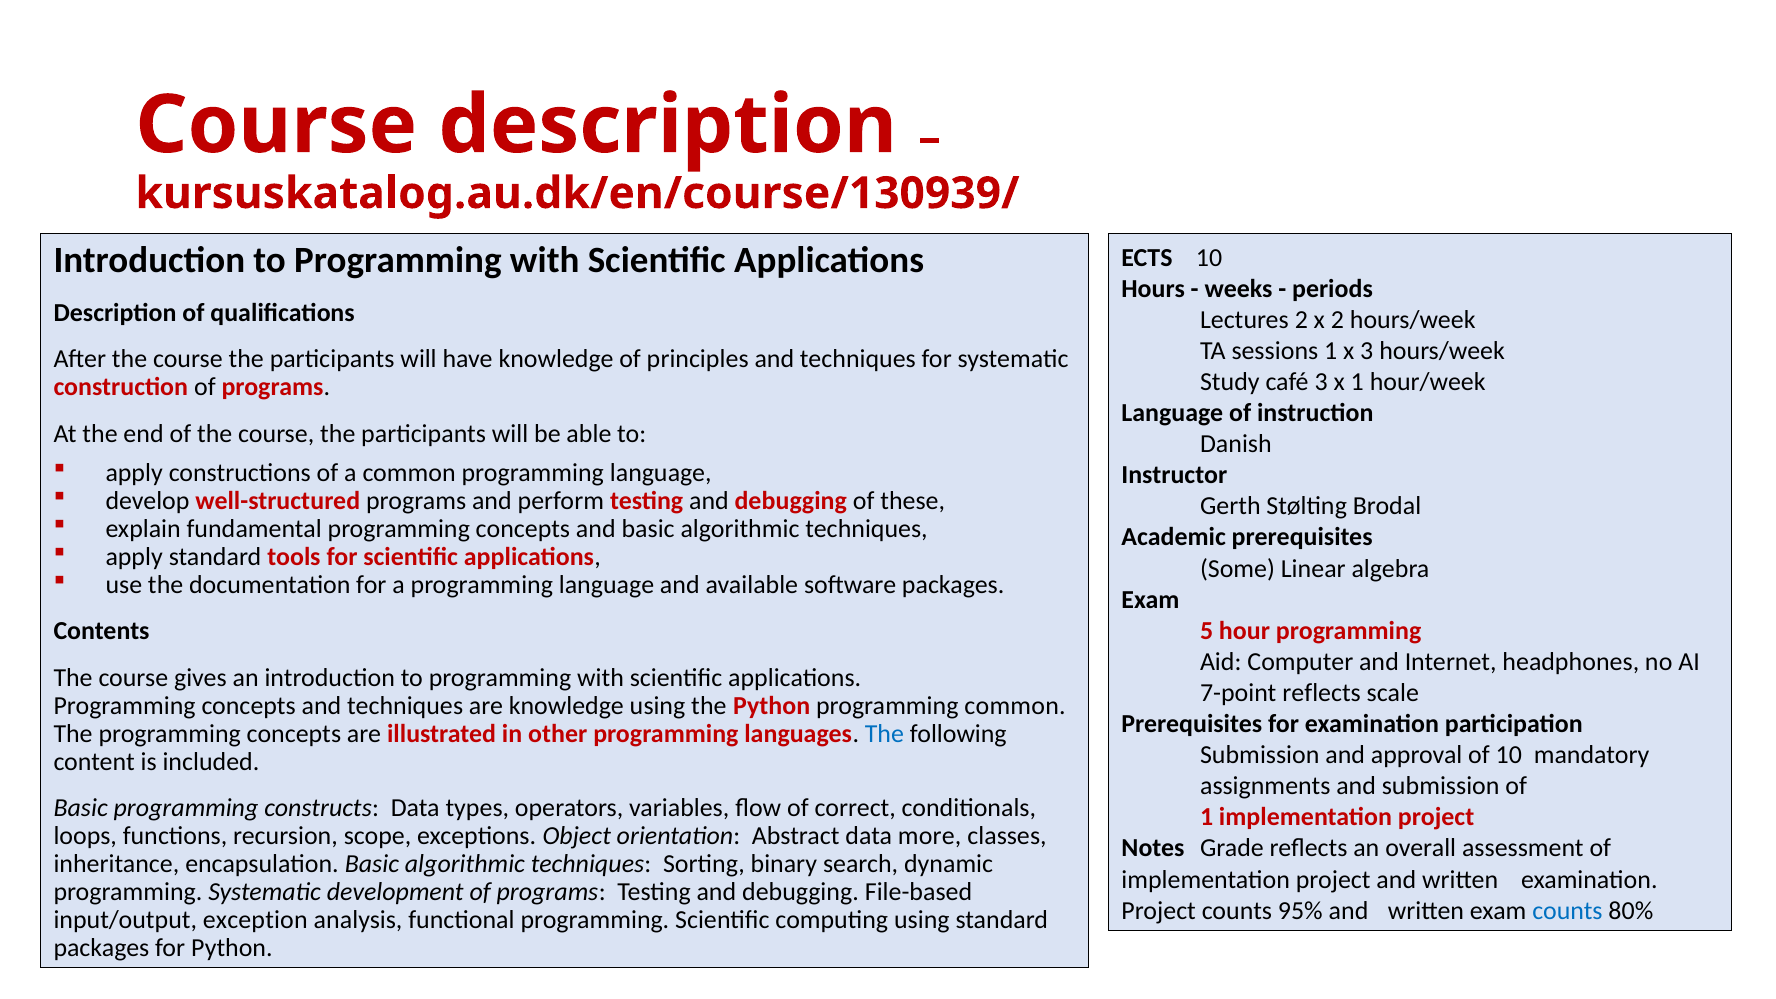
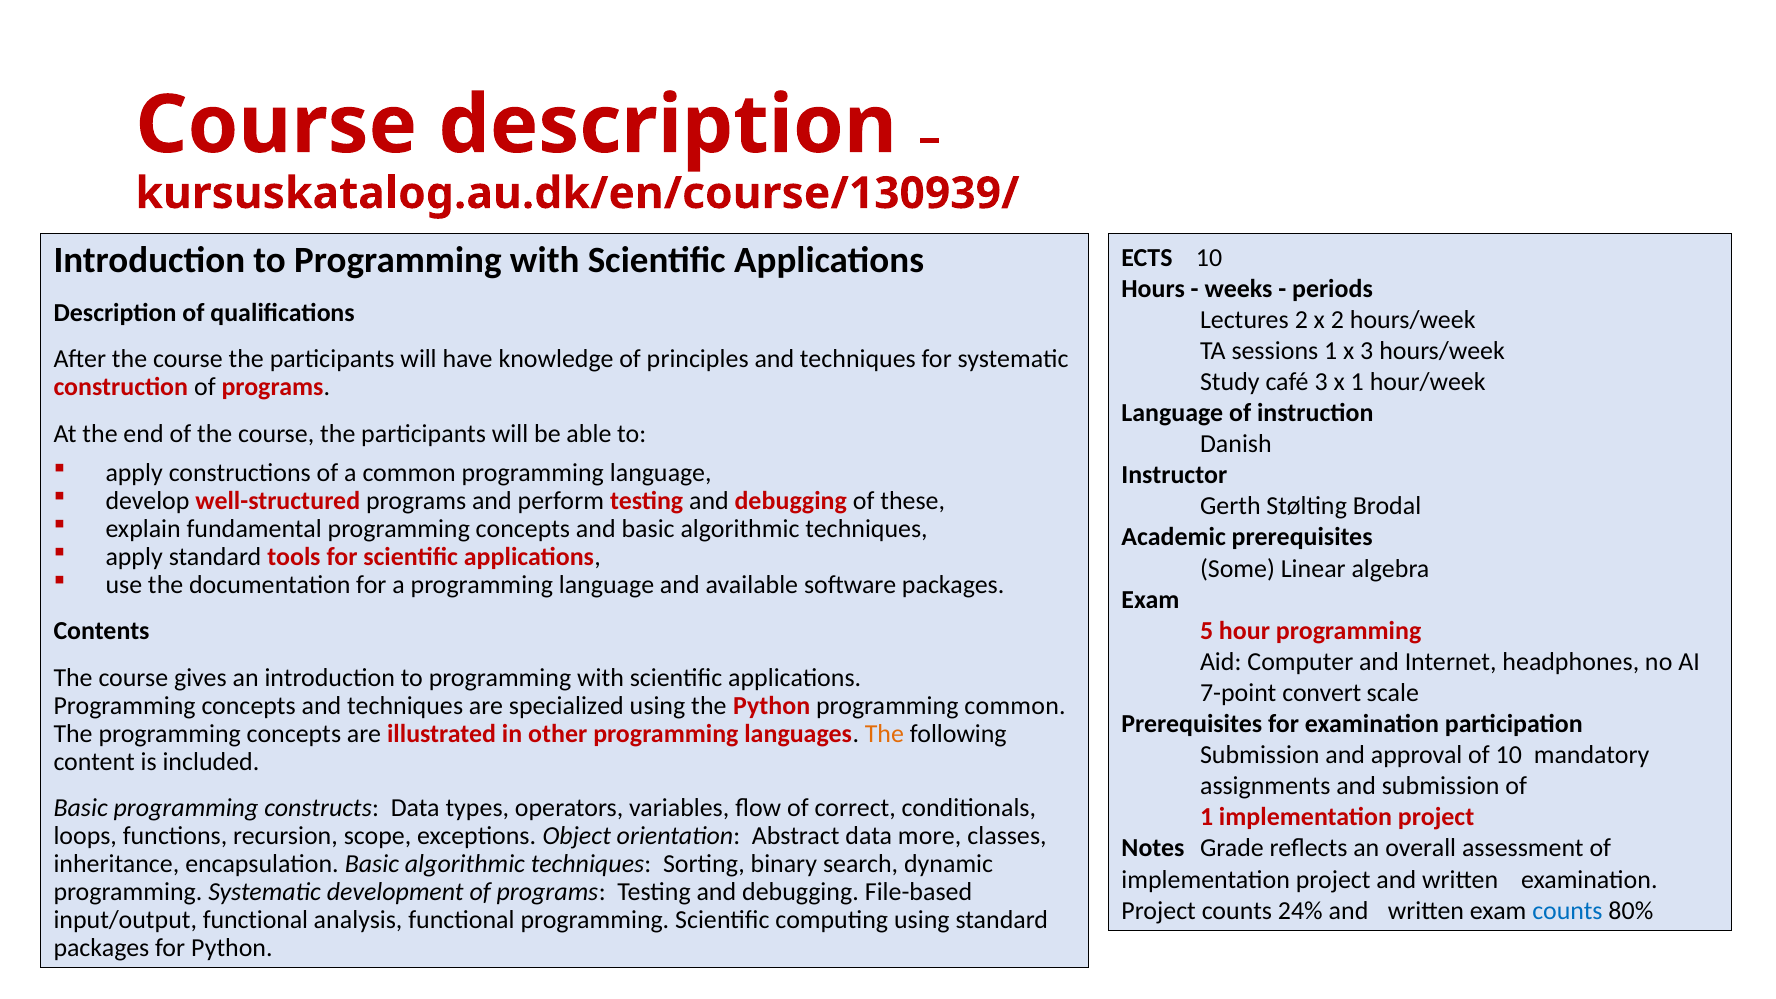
7-point reflects: reflects -> convert
are knowledge: knowledge -> specialized
The at (884, 734) colour: blue -> orange
95%: 95% -> 24%
input/output exception: exception -> functional
